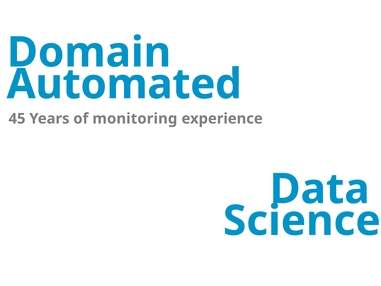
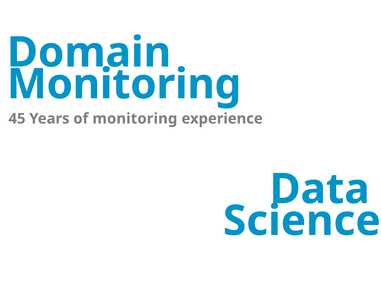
Automated at (124, 84): Automated -> Monitoring
